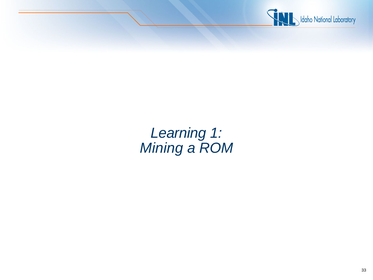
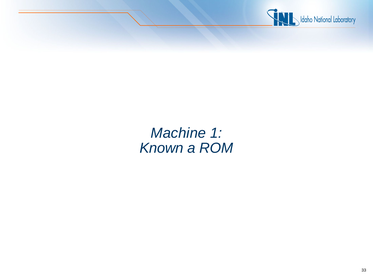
Learning: Learning -> Machine
Mining: Mining -> Known
